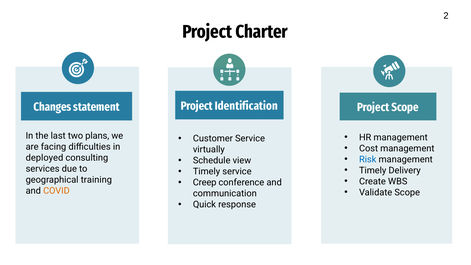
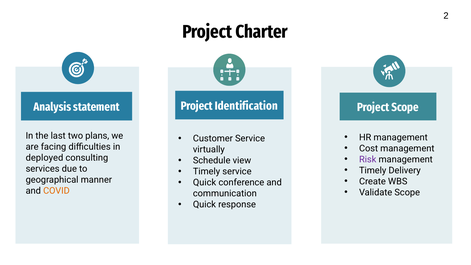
Changes: Changes -> Analysis
Risk colour: blue -> purple
training: training -> manner
Creep at (205, 183): Creep -> Quick
